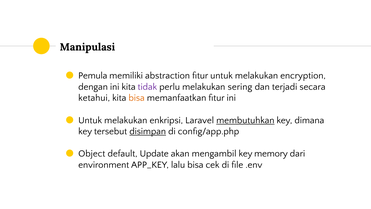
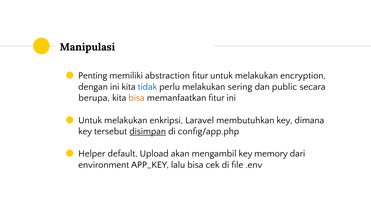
Pemula: Pemula -> Penting
tidak colour: purple -> blue
terjadi: terjadi -> public
ketahui: ketahui -> berupa
membutuhkan underline: present -> none
Object: Object -> Helper
Update: Update -> Upload
